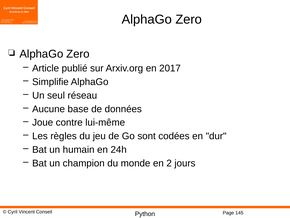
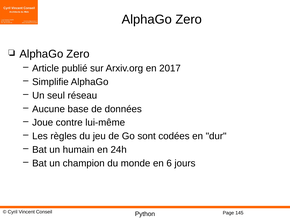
2: 2 -> 6
